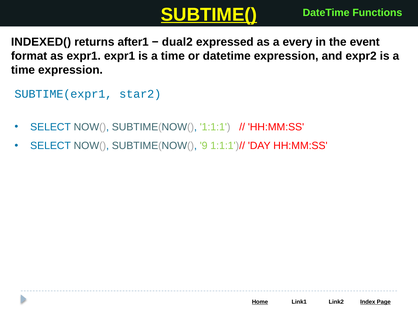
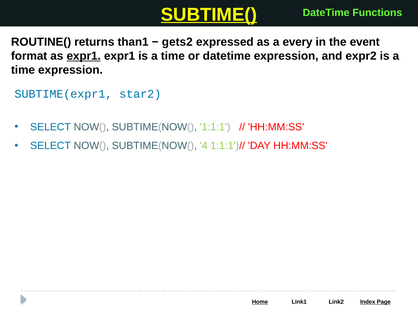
INDEXED(: INDEXED( -> ROUTINE(
after1: after1 -> than1
dual2: dual2 -> gets2
expr1 at (84, 56) underline: none -> present
9: 9 -> 4
